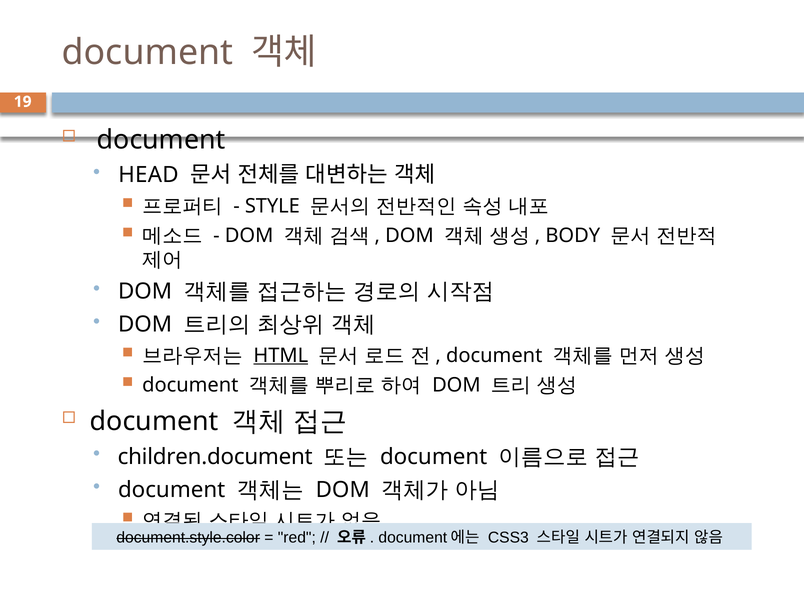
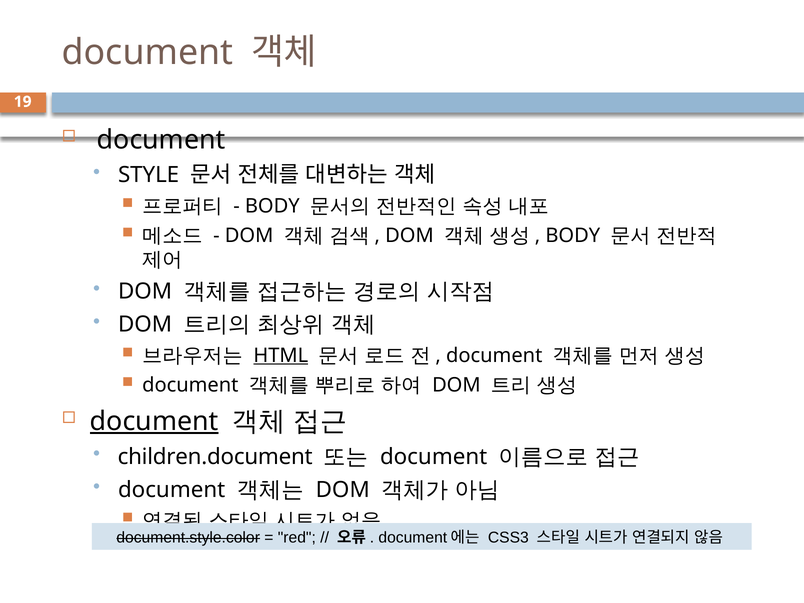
HEAD: HEAD -> STYLE
STYLE at (272, 206): STYLE -> BODY
document at (154, 422) underline: none -> present
